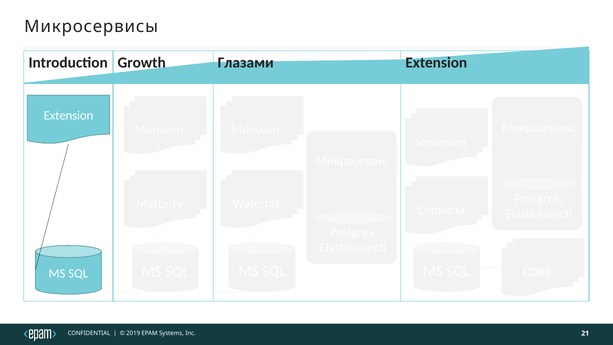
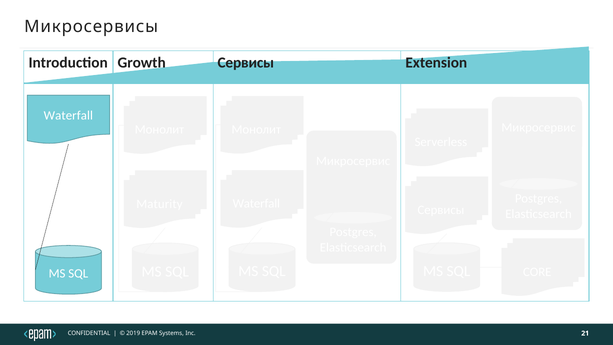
Growth Глазами: Глазами -> Сервисы
Extension at (68, 116): Extension -> Waterfall
